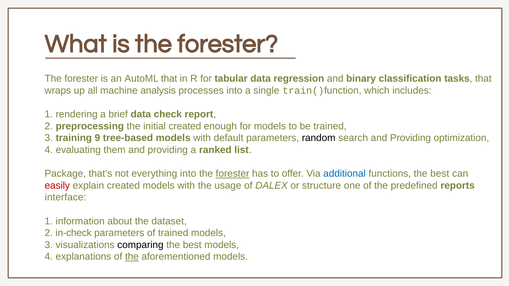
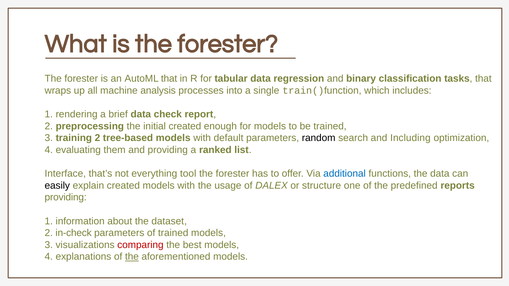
training 9: 9 -> 2
search and Providing: Providing -> Including
Package: Package -> Interface
everything into: into -> tool
forester at (233, 174) underline: present -> none
functions the best: best -> data
easily colour: red -> black
interface at (66, 198): interface -> providing
comparing colour: black -> red
